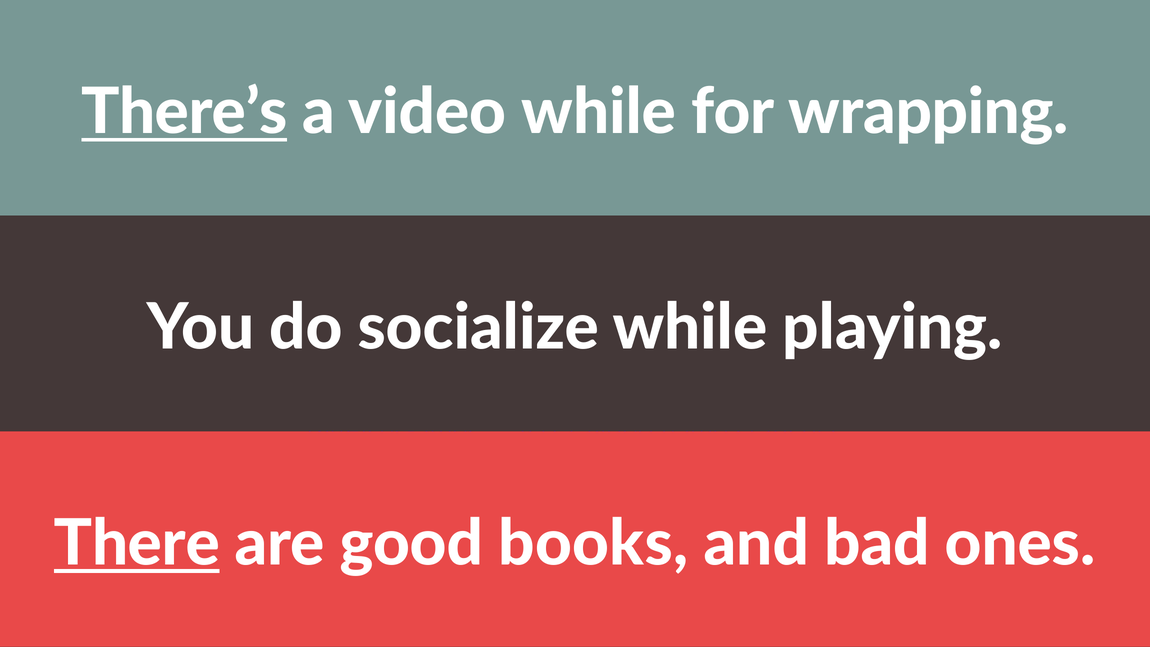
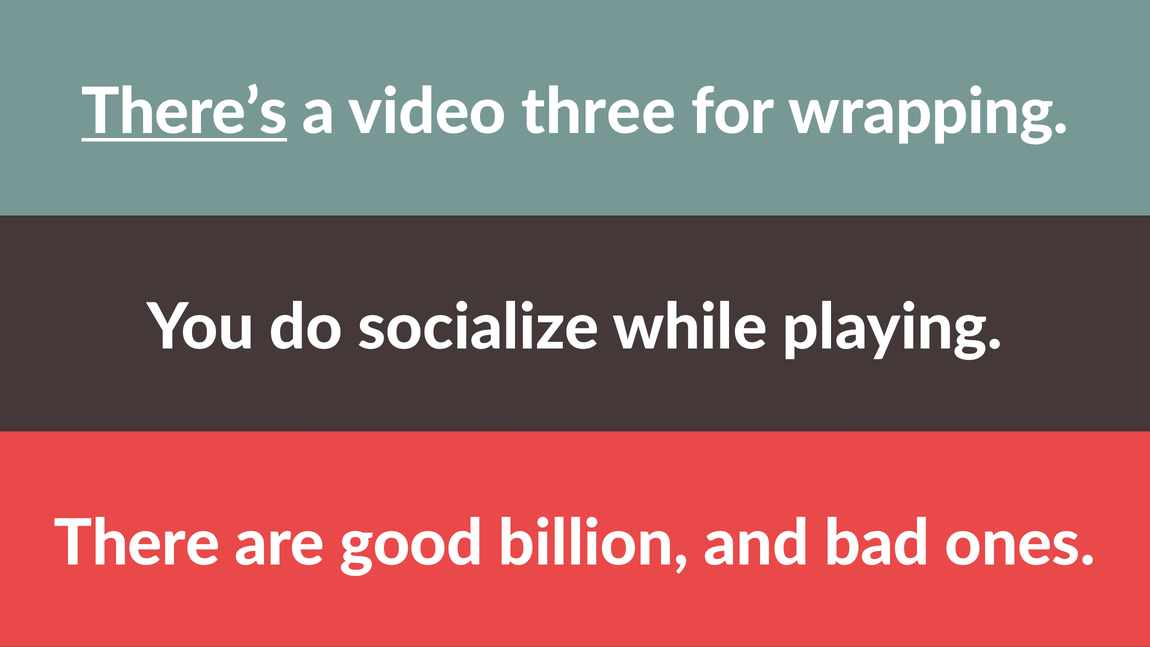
video while: while -> three
There underline: present -> none
books: books -> billion
